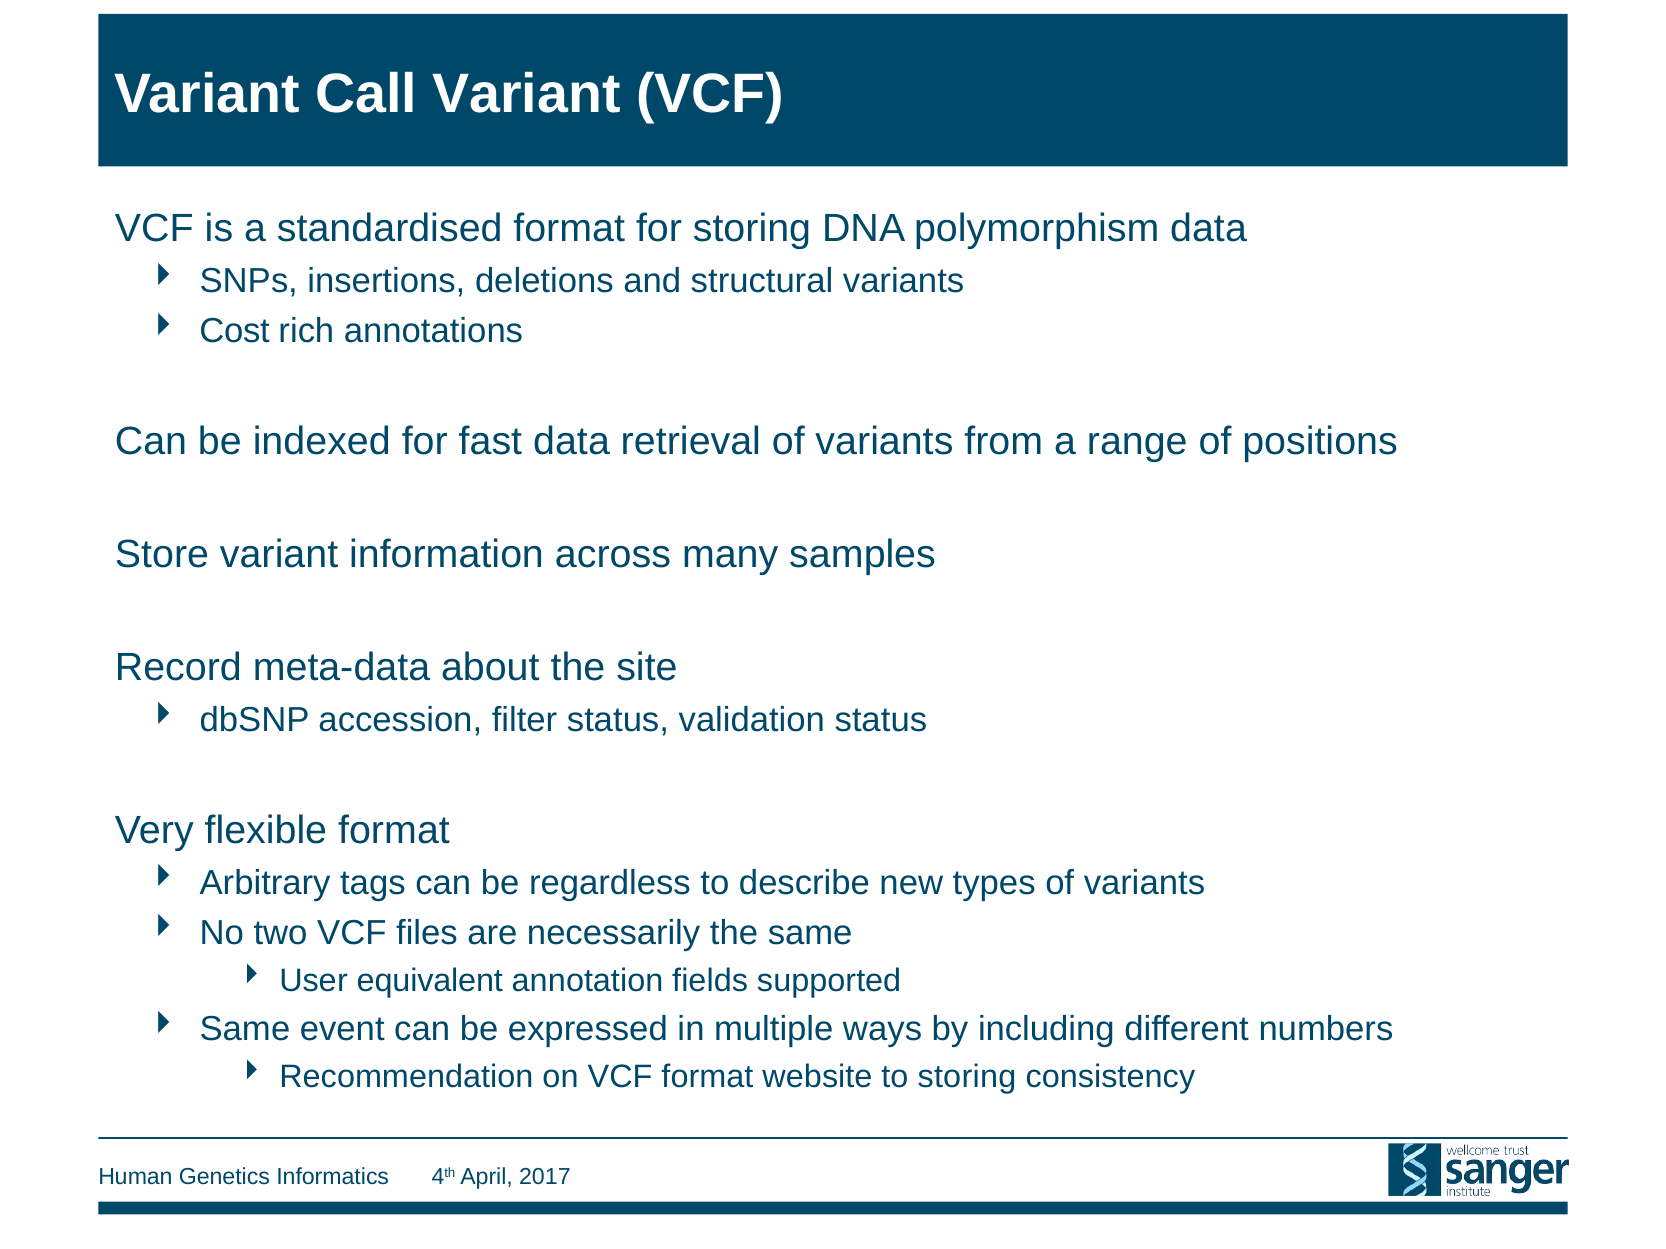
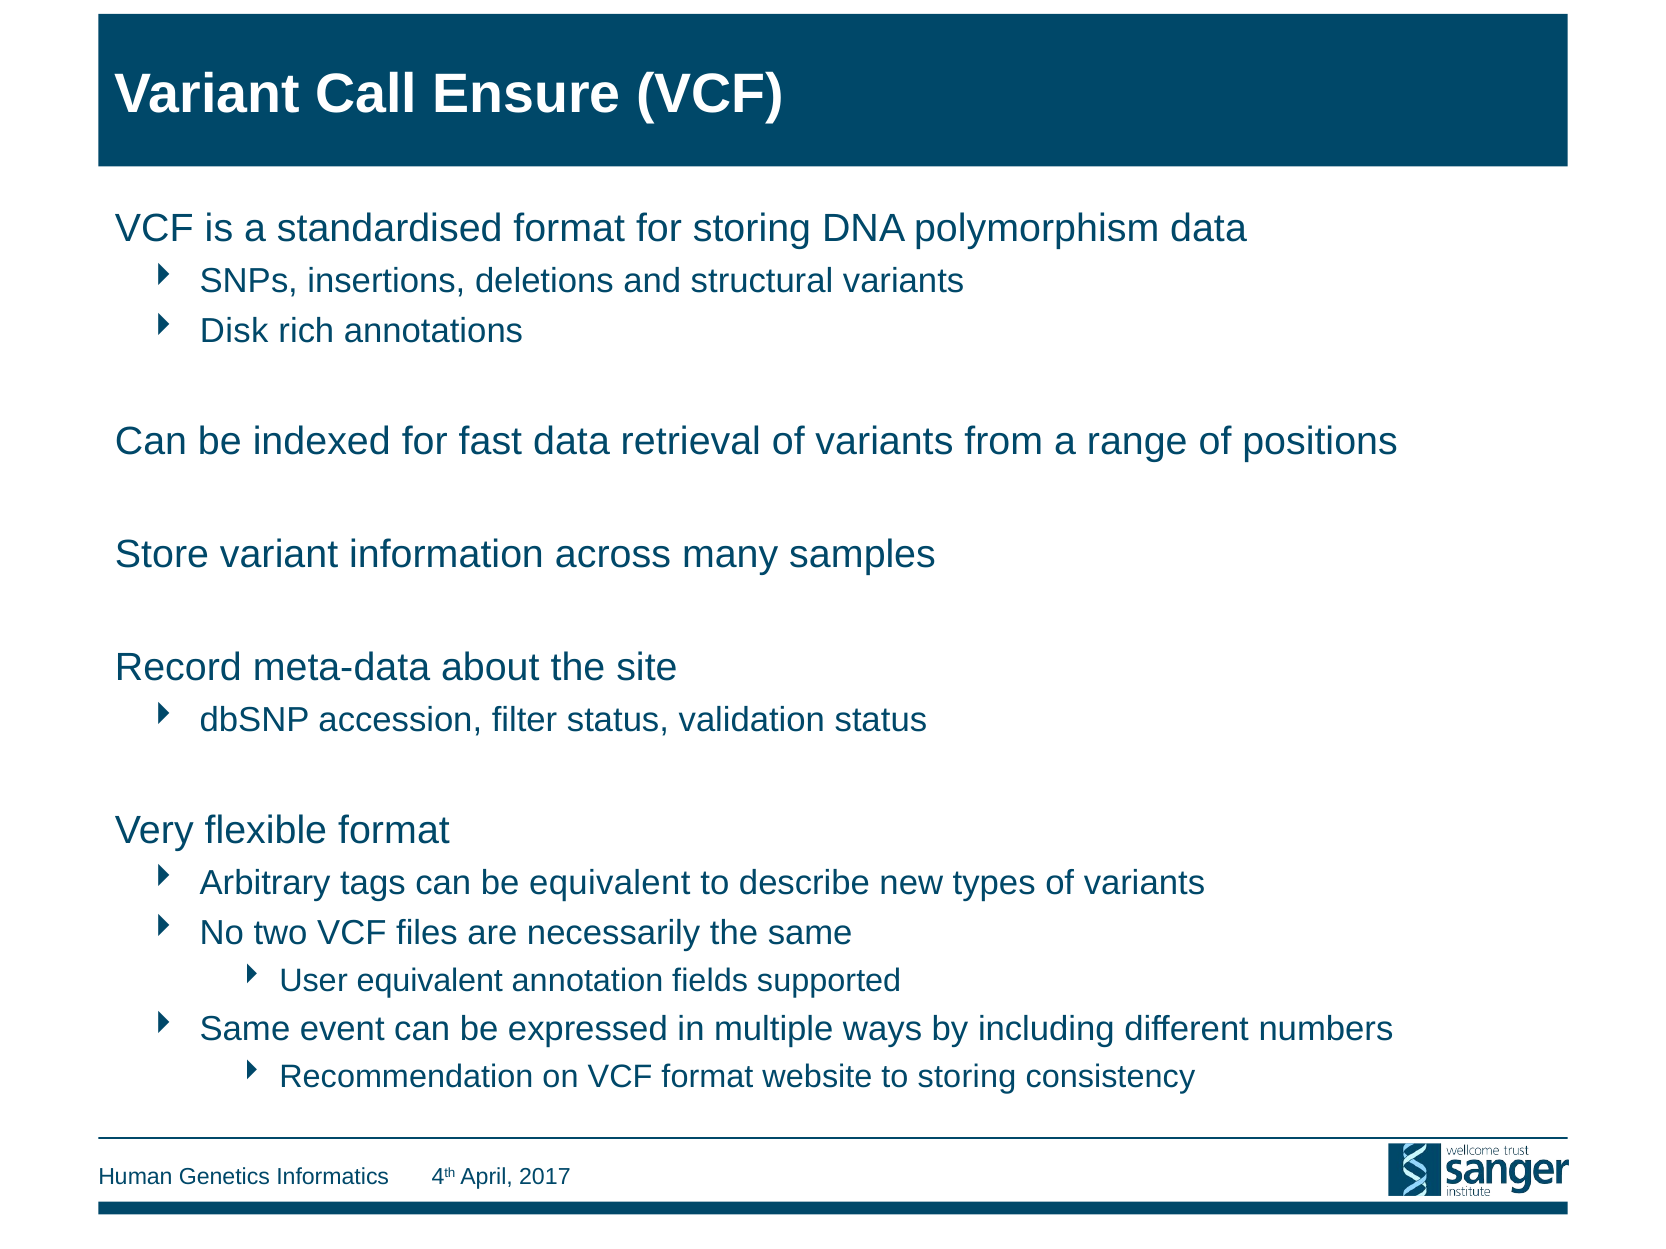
Call Variant: Variant -> Ensure
Cost: Cost -> Disk
be regardless: regardless -> equivalent
